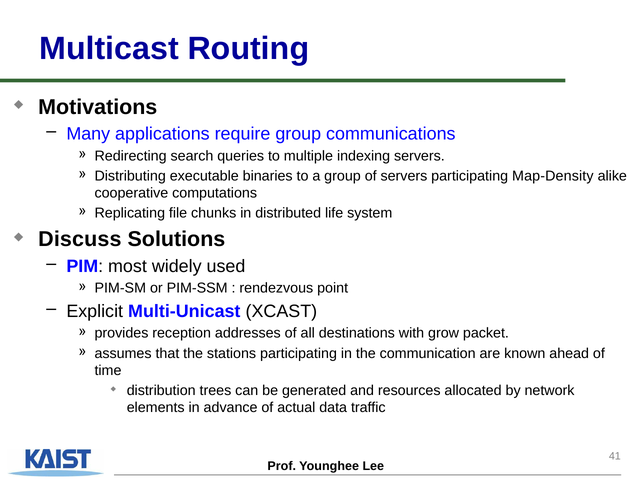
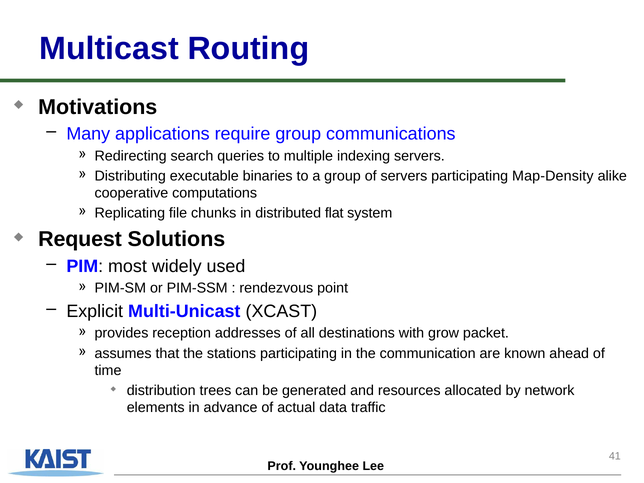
life: life -> flat
Discuss: Discuss -> Request
